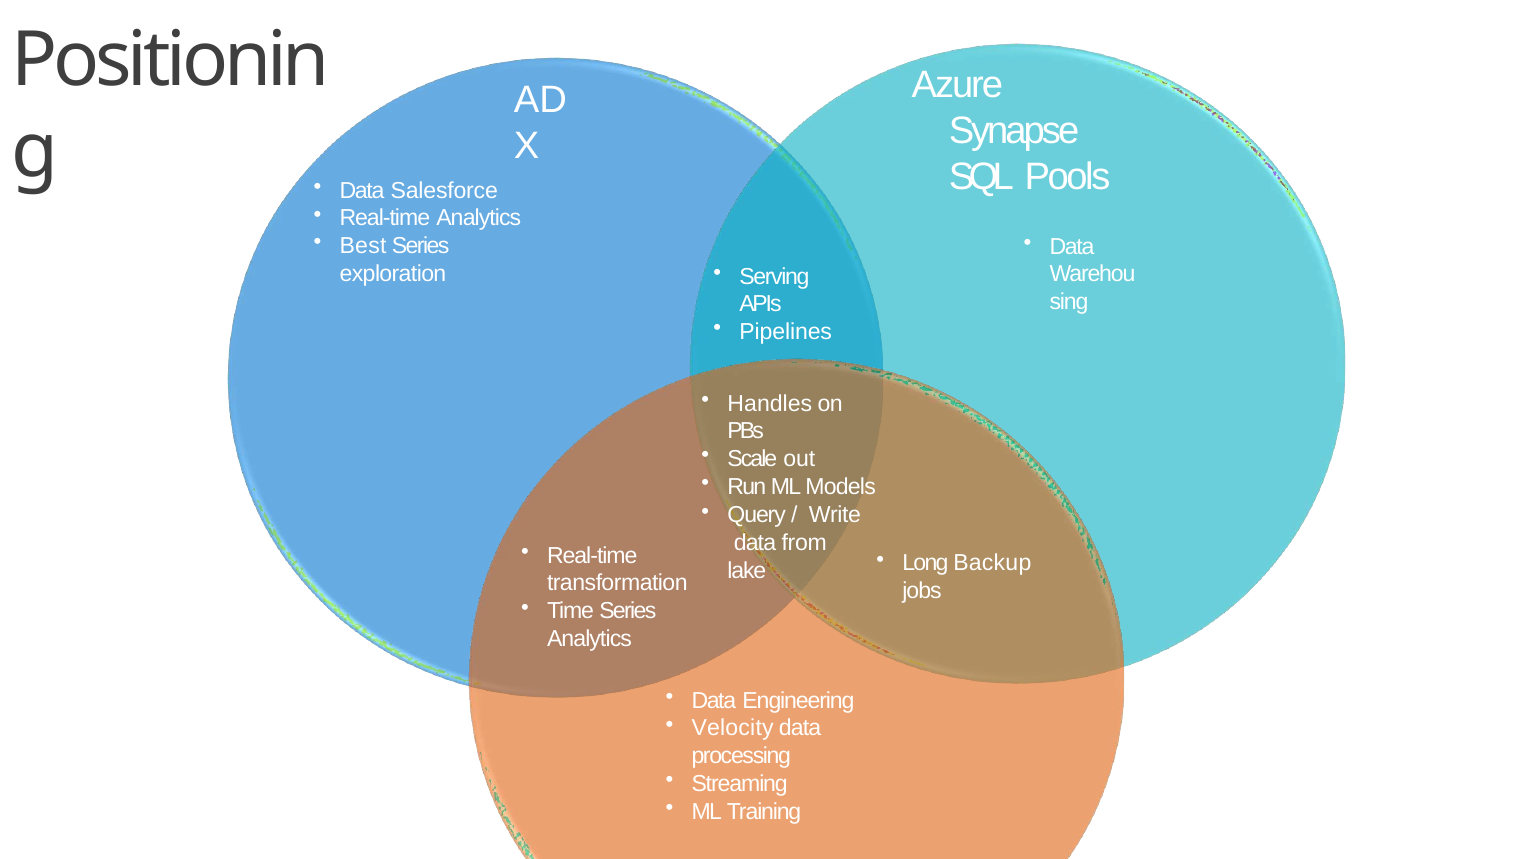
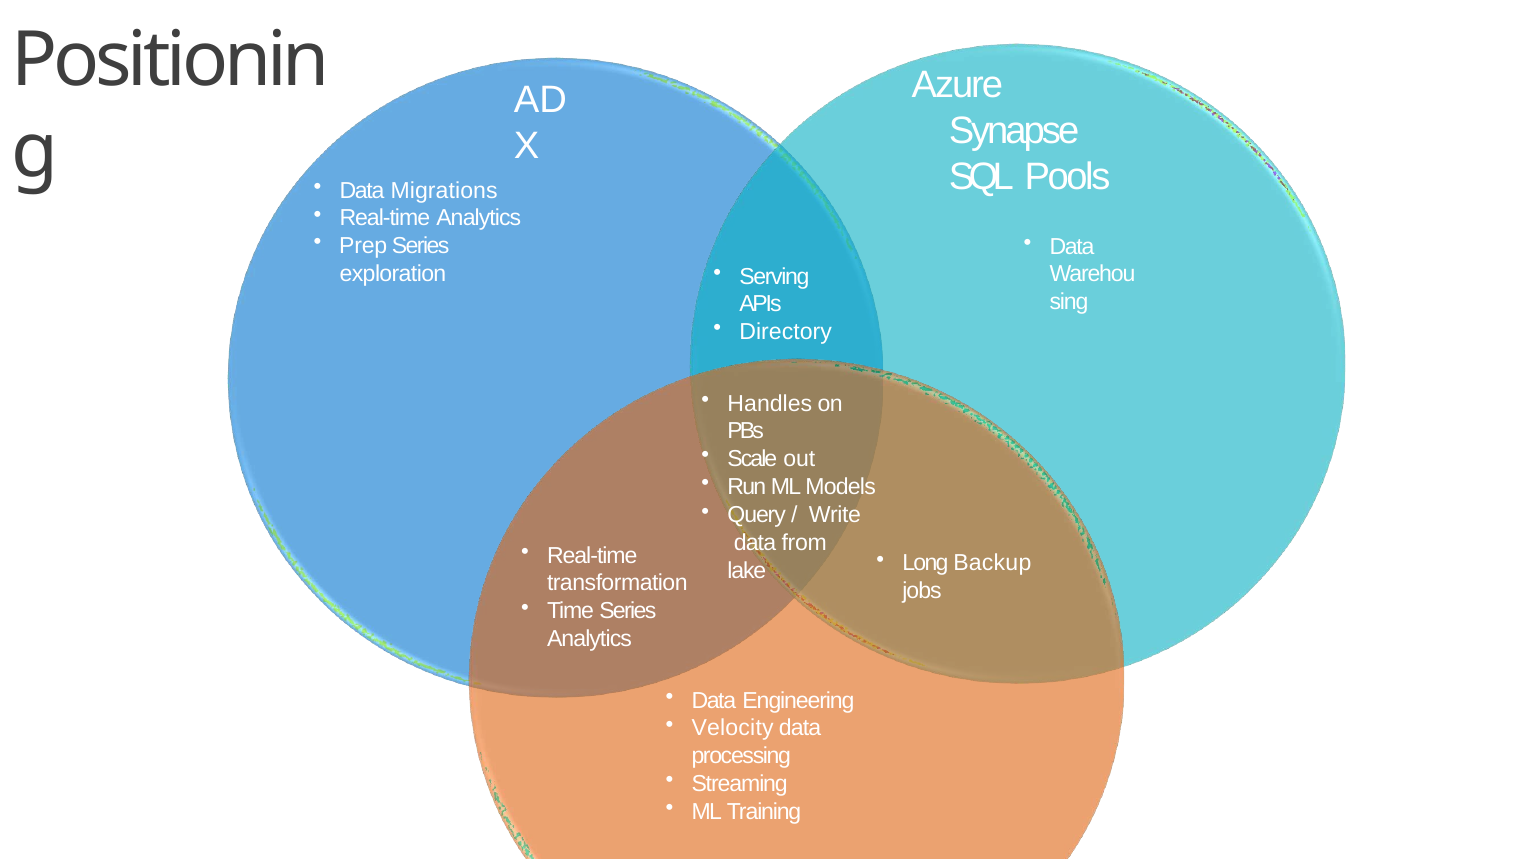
Salesforce: Salesforce -> Migrations
Best: Best -> Prep
Pipelines: Pipelines -> Directory
